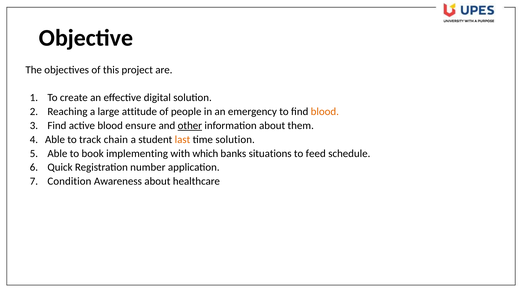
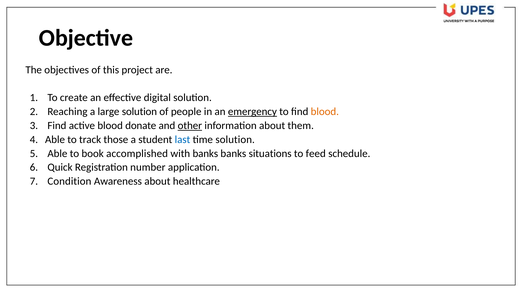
large attitude: attitude -> solution
emergency underline: none -> present
ensure: ensure -> donate
chain: chain -> those
last colour: orange -> blue
implementing: implementing -> accomplished
with which: which -> banks
